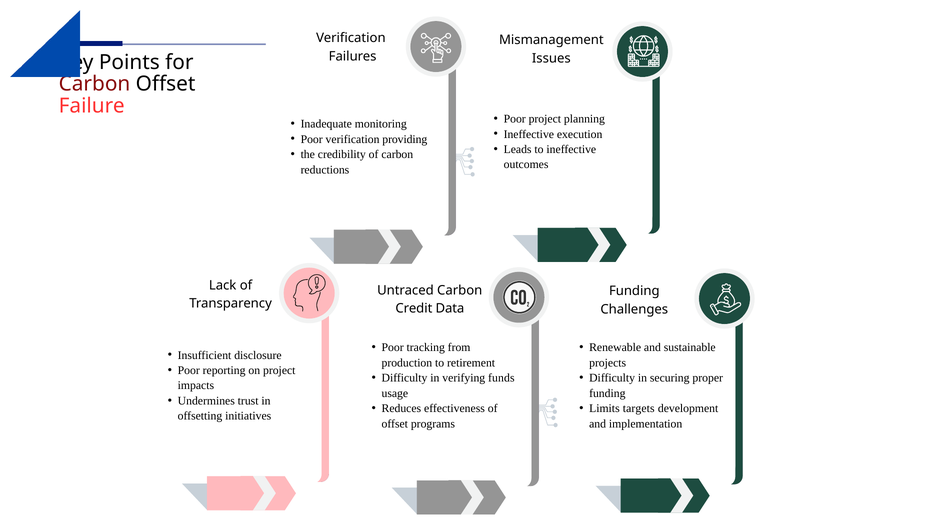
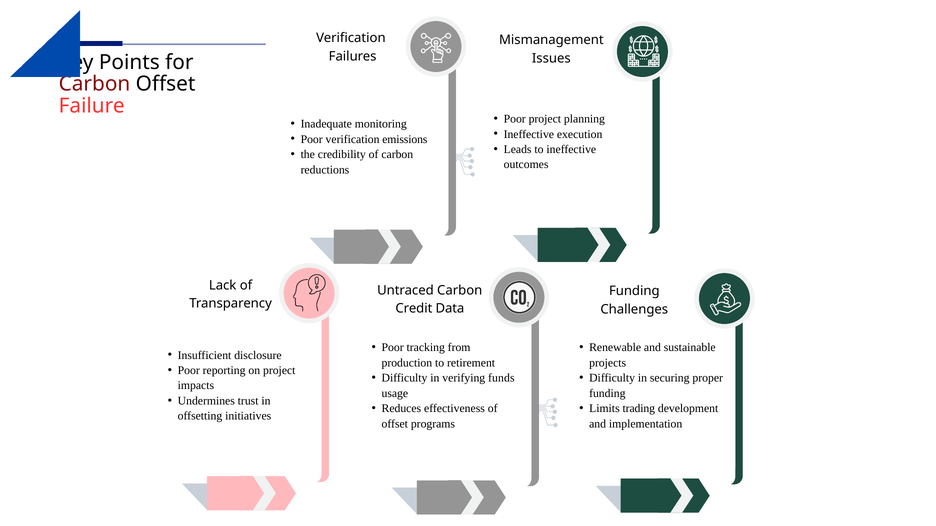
providing: providing -> emissions
targets: targets -> trading
